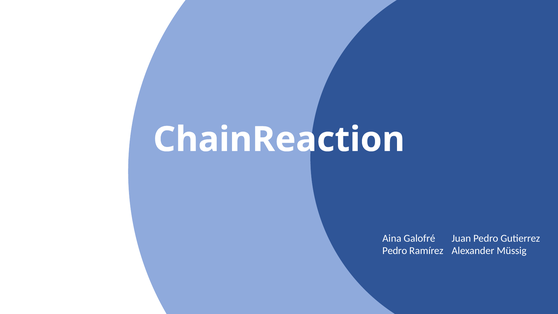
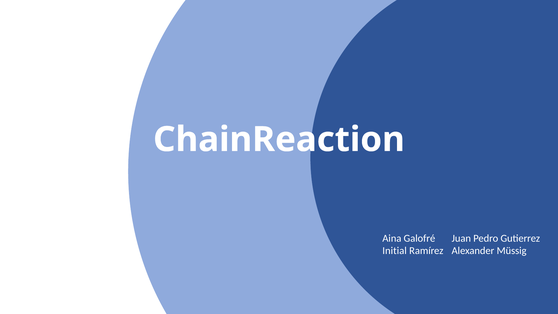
Pedro at (395, 251): Pedro -> Initial
